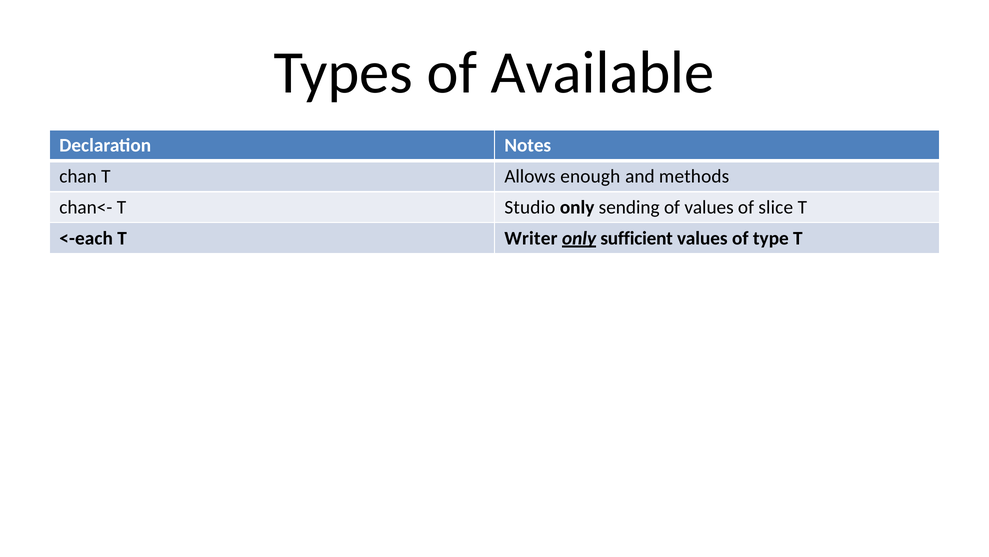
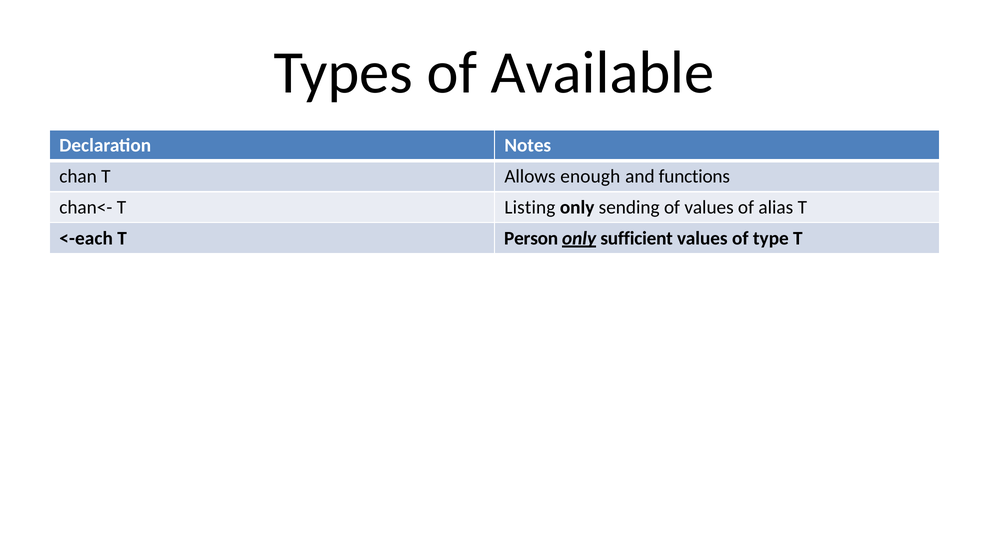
methods: methods -> functions
Studio: Studio -> Listing
slice: slice -> alias
Writer: Writer -> Person
